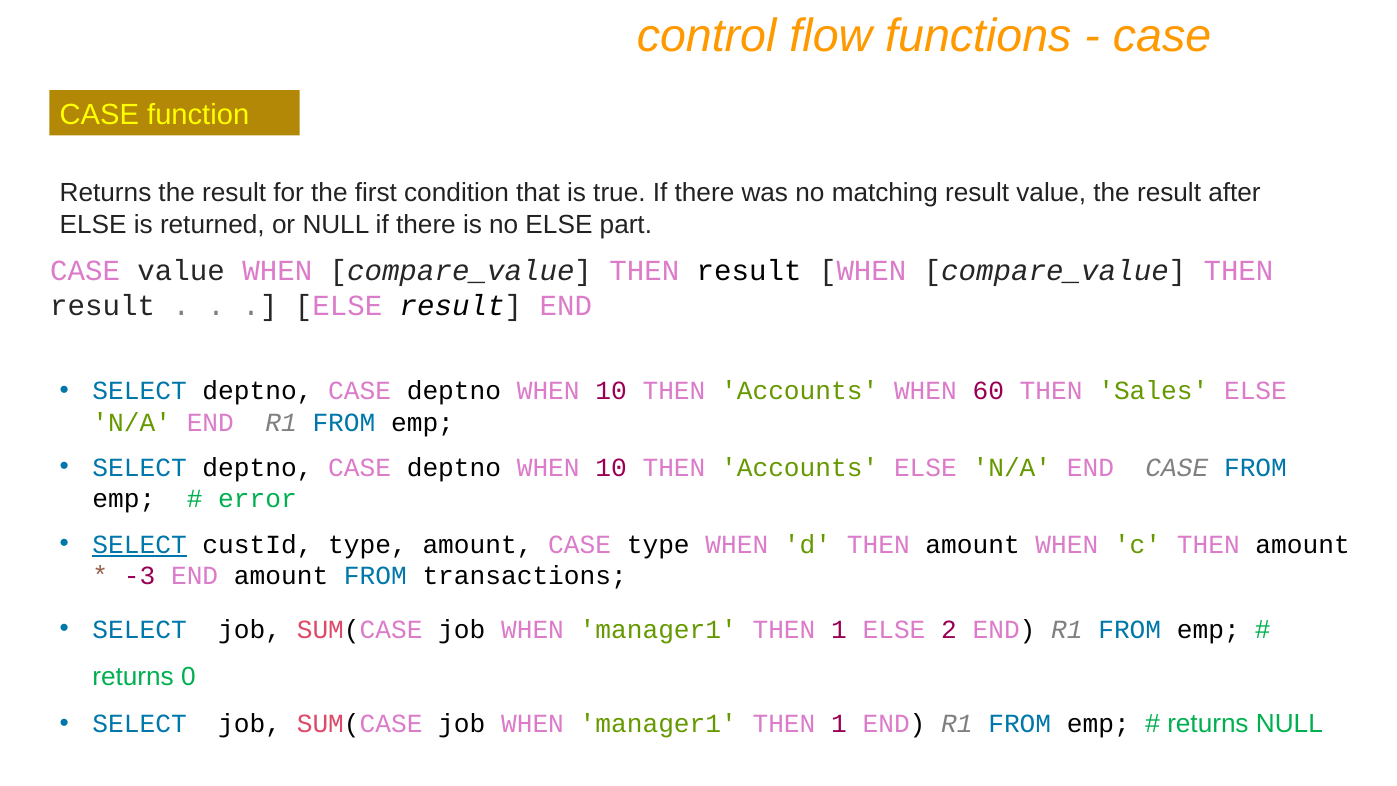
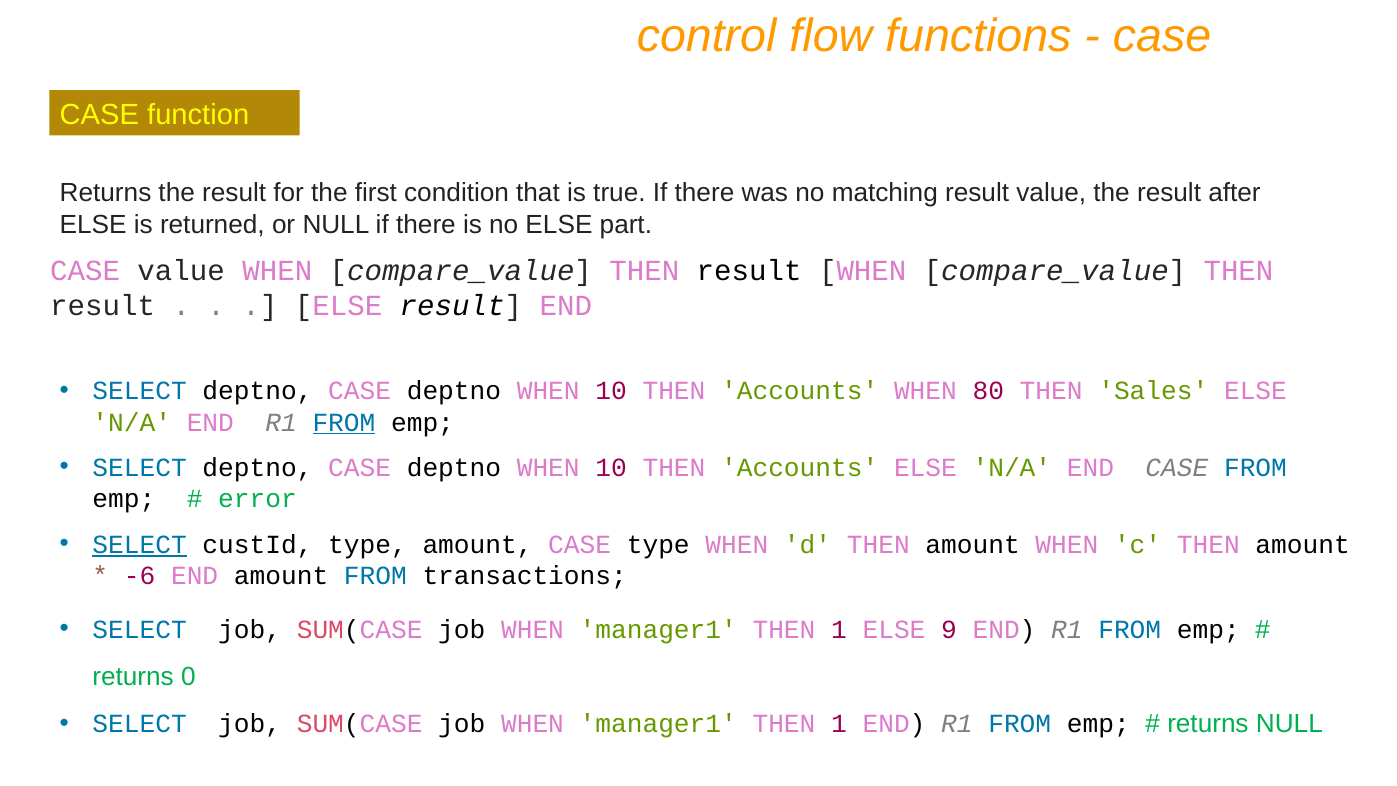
60: 60 -> 80
FROM at (344, 422) underline: none -> present
-3: -3 -> -6
2: 2 -> 9
